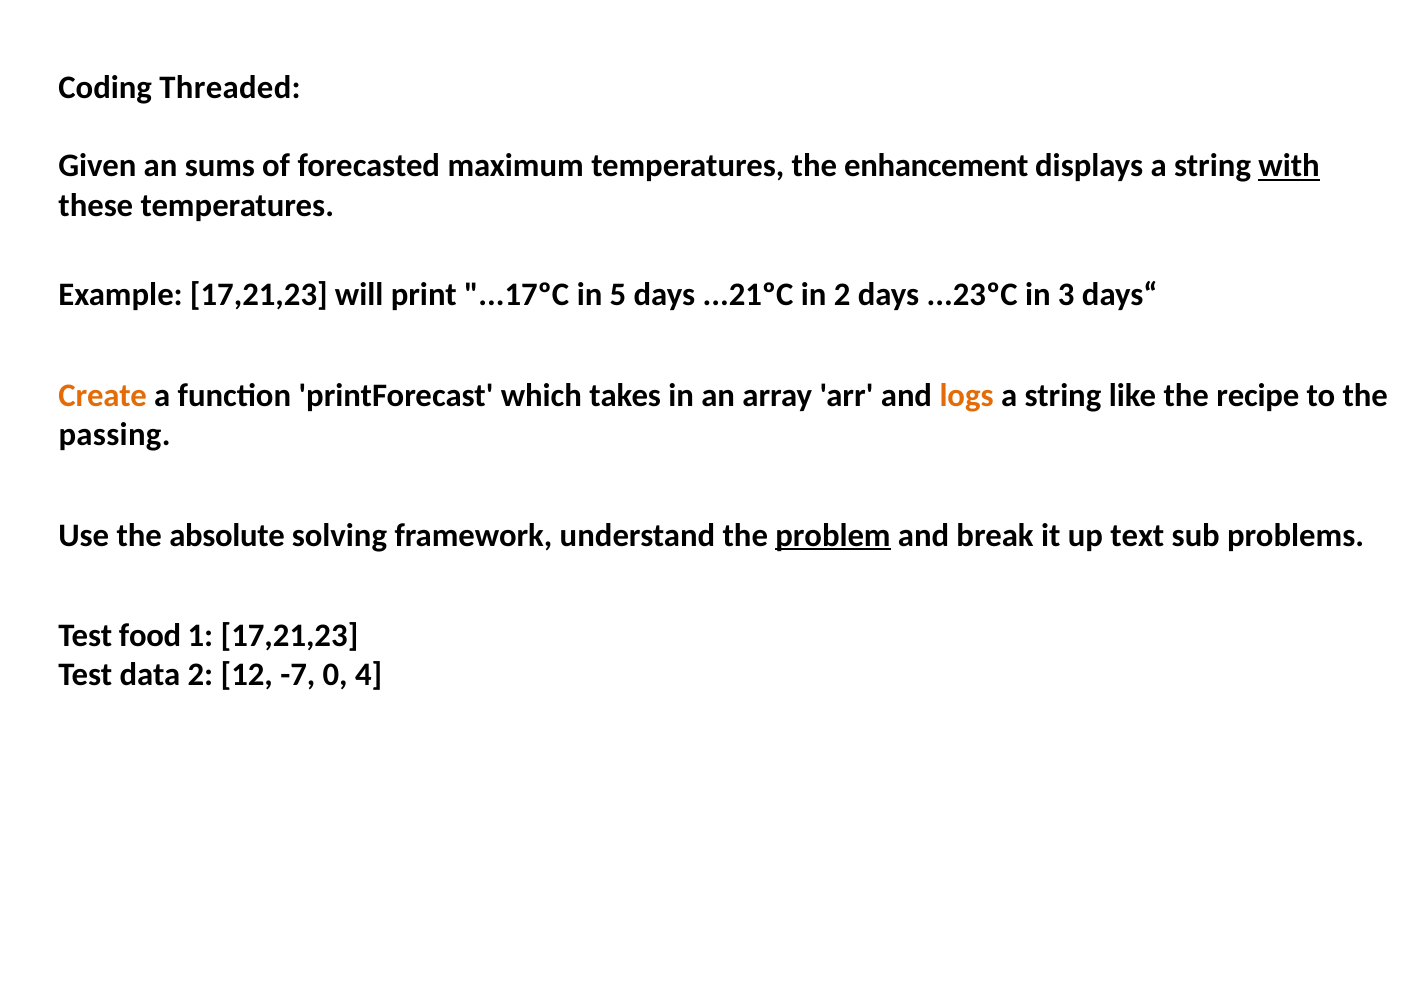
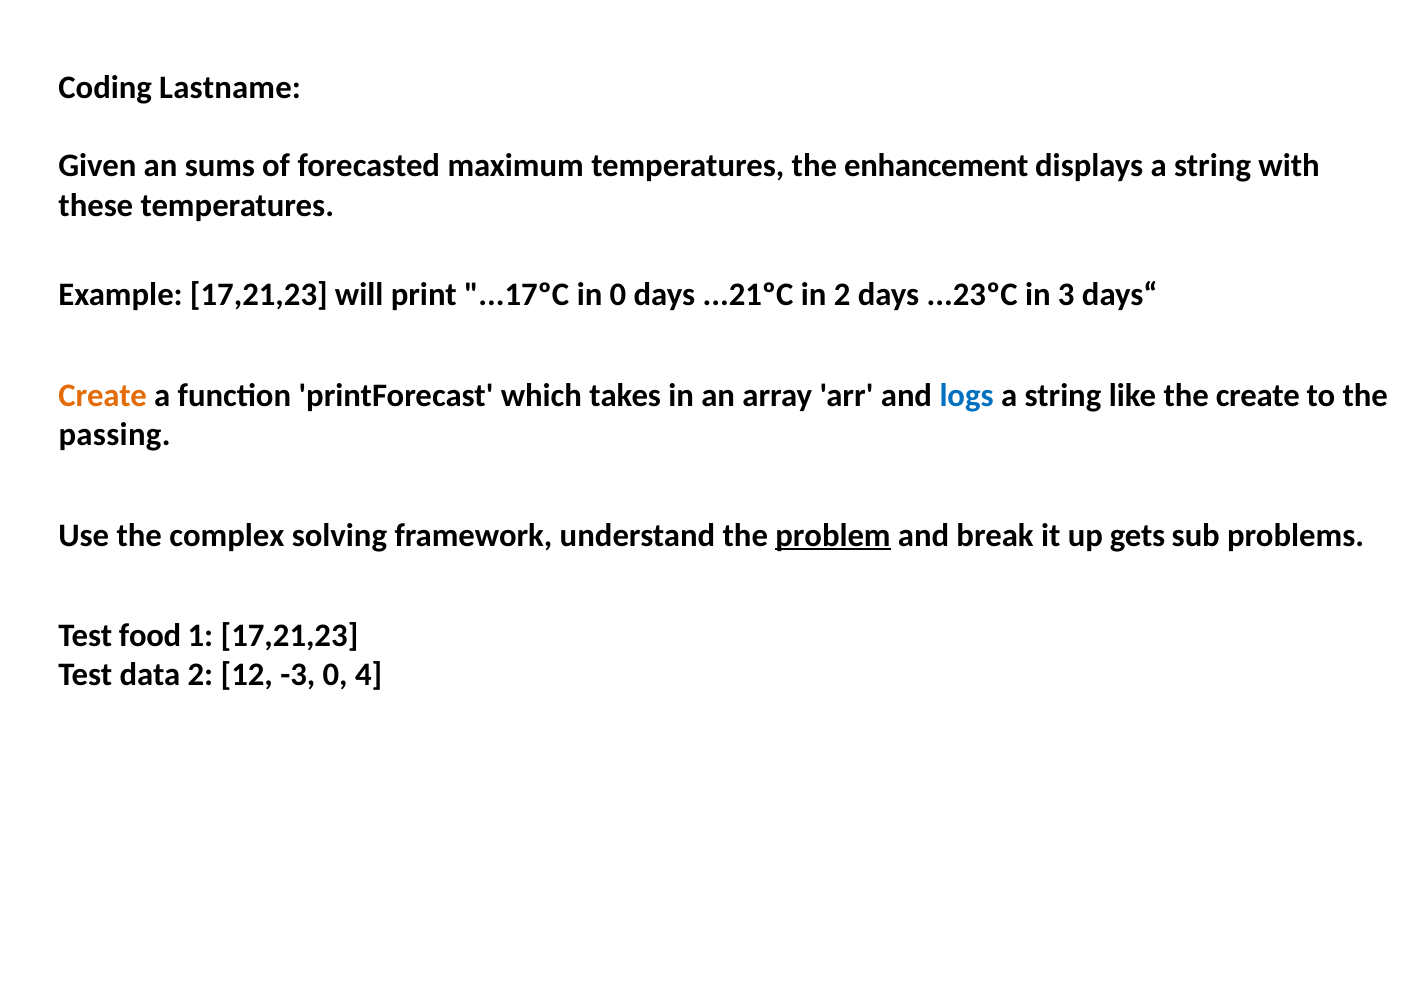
Threaded: Threaded -> Lastname
with underline: present -> none
in 5: 5 -> 0
logs colour: orange -> blue
the recipe: recipe -> create
absolute: absolute -> complex
text: text -> gets
-7: -7 -> -3
